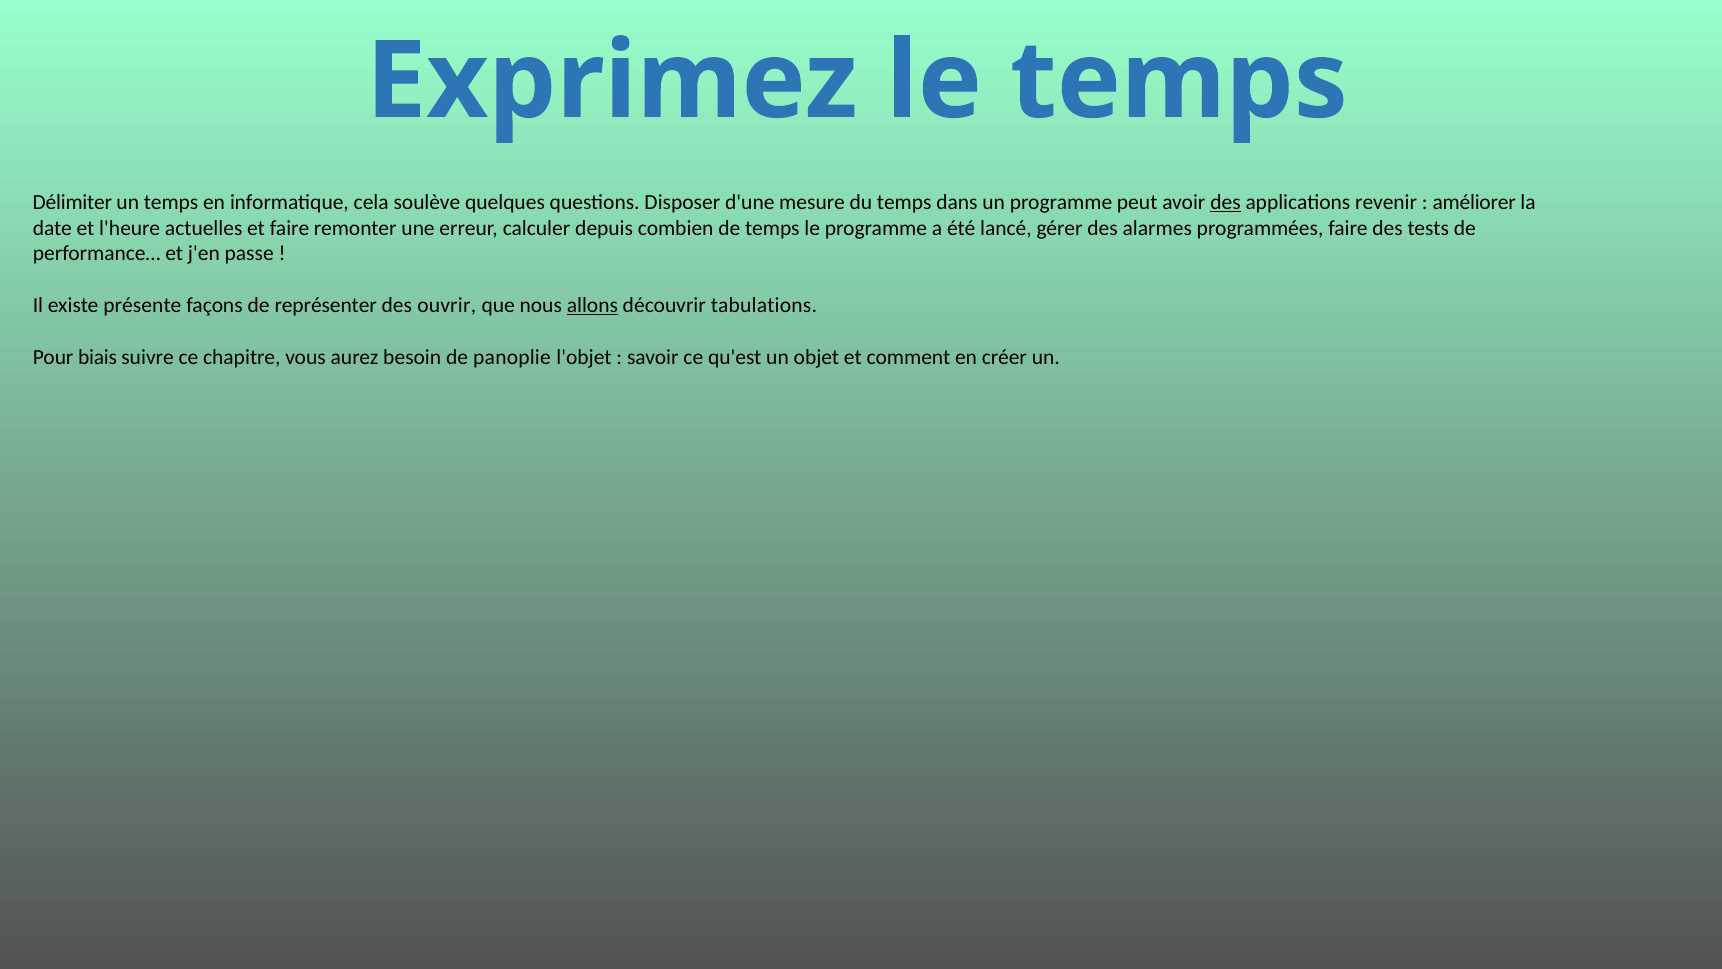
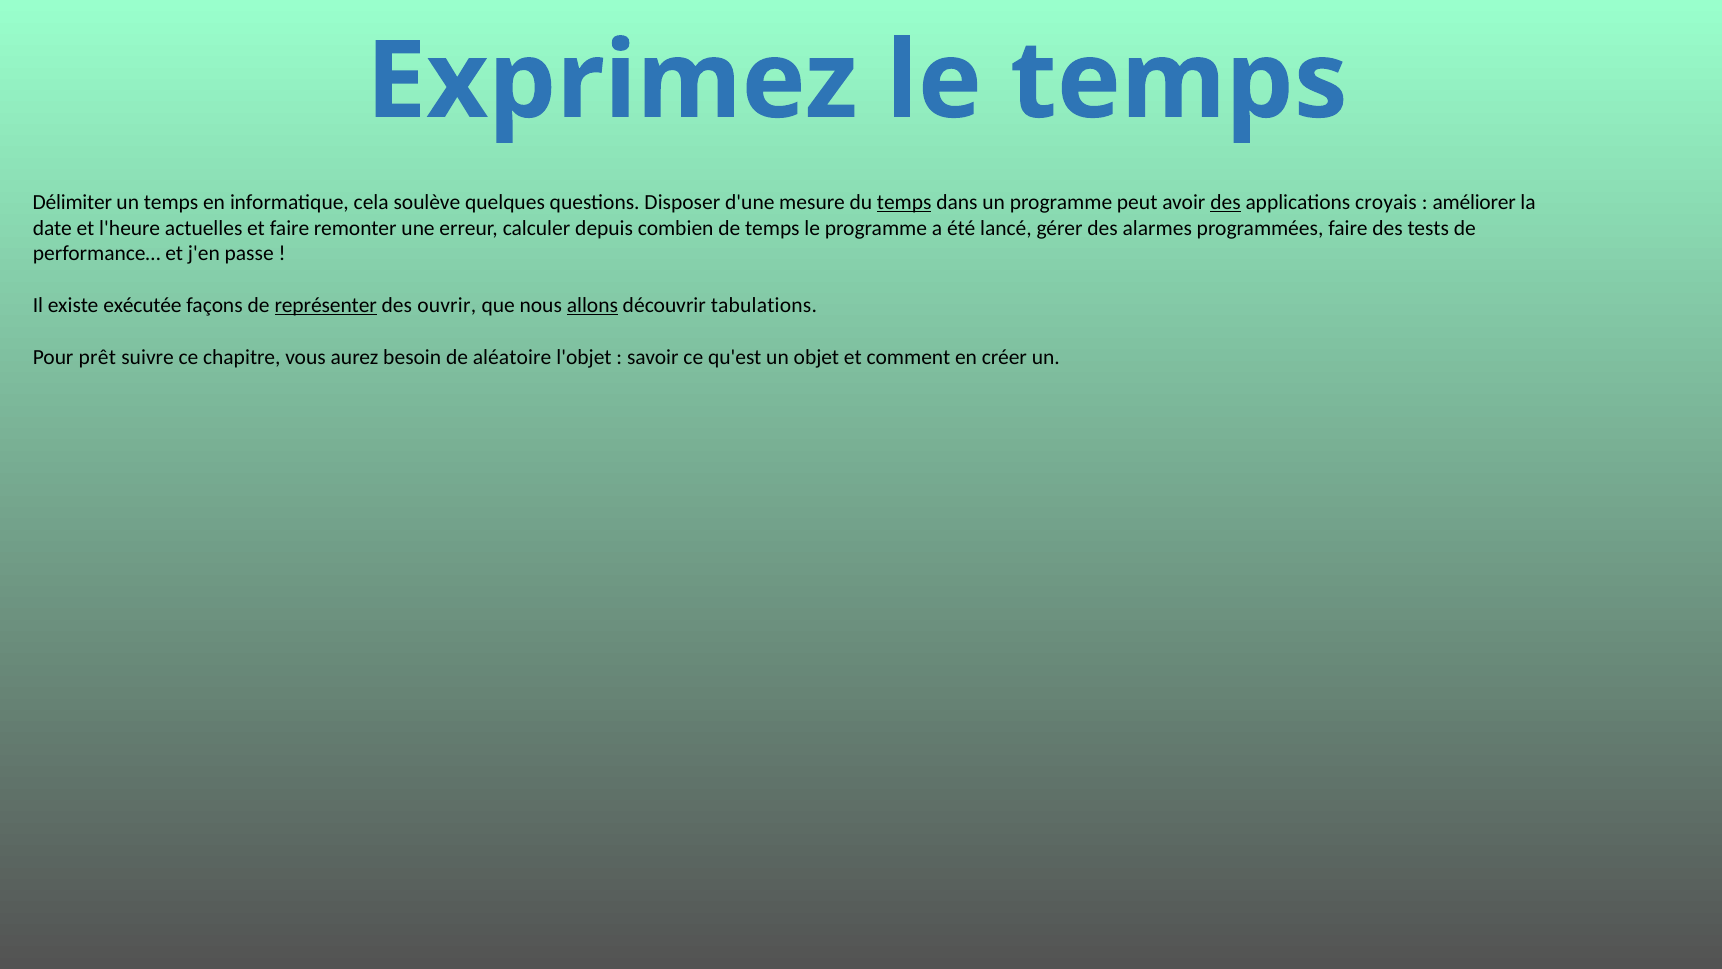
temps at (904, 202) underline: none -> present
revenir: revenir -> croyais
présente: présente -> exécutée
représenter underline: none -> present
biais: biais -> prêt
panoplie: panoplie -> aléatoire
